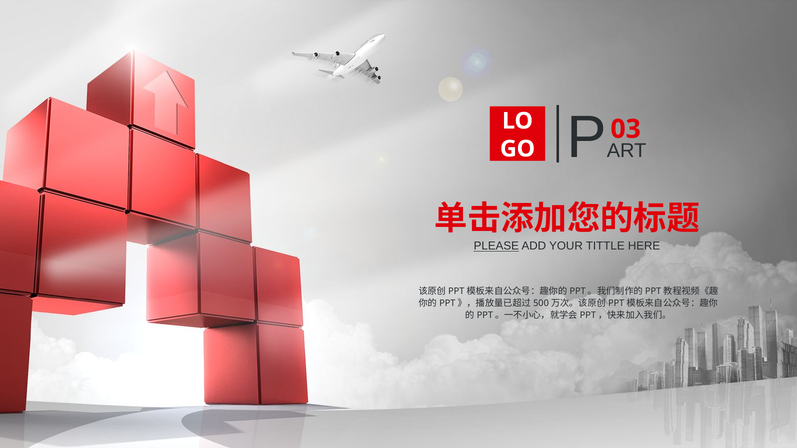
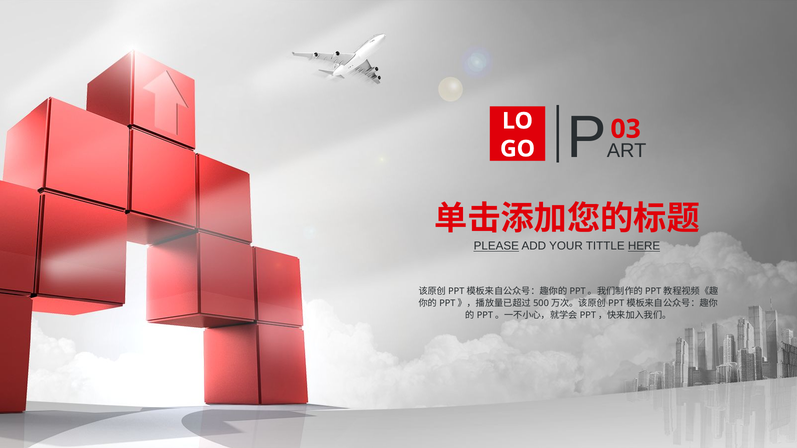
HERE underline: none -> present
